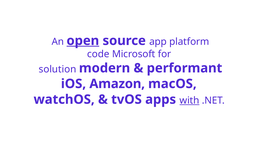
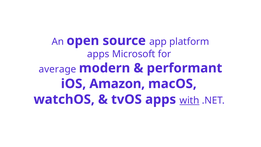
open underline: present -> none
code at (98, 54): code -> apps
solution: solution -> average
